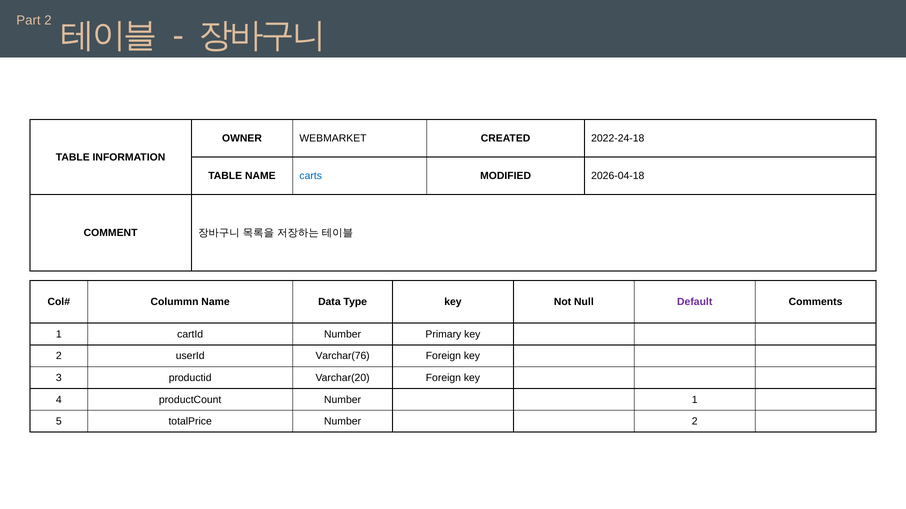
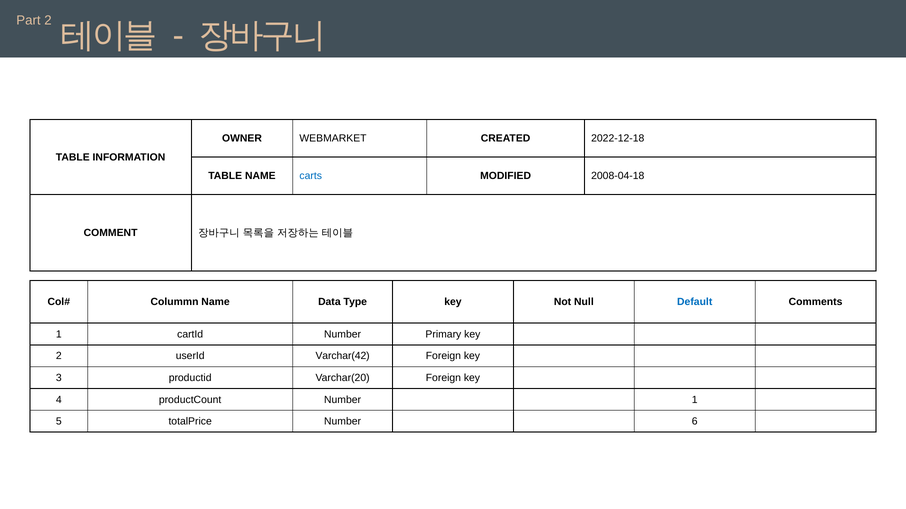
2022-24-18: 2022-24-18 -> 2022-12-18
2026-04-18: 2026-04-18 -> 2008-04-18
Default colour: purple -> blue
Varchar(76: Varchar(76 -> Varchar(42
Number 2: 2 -> 6
